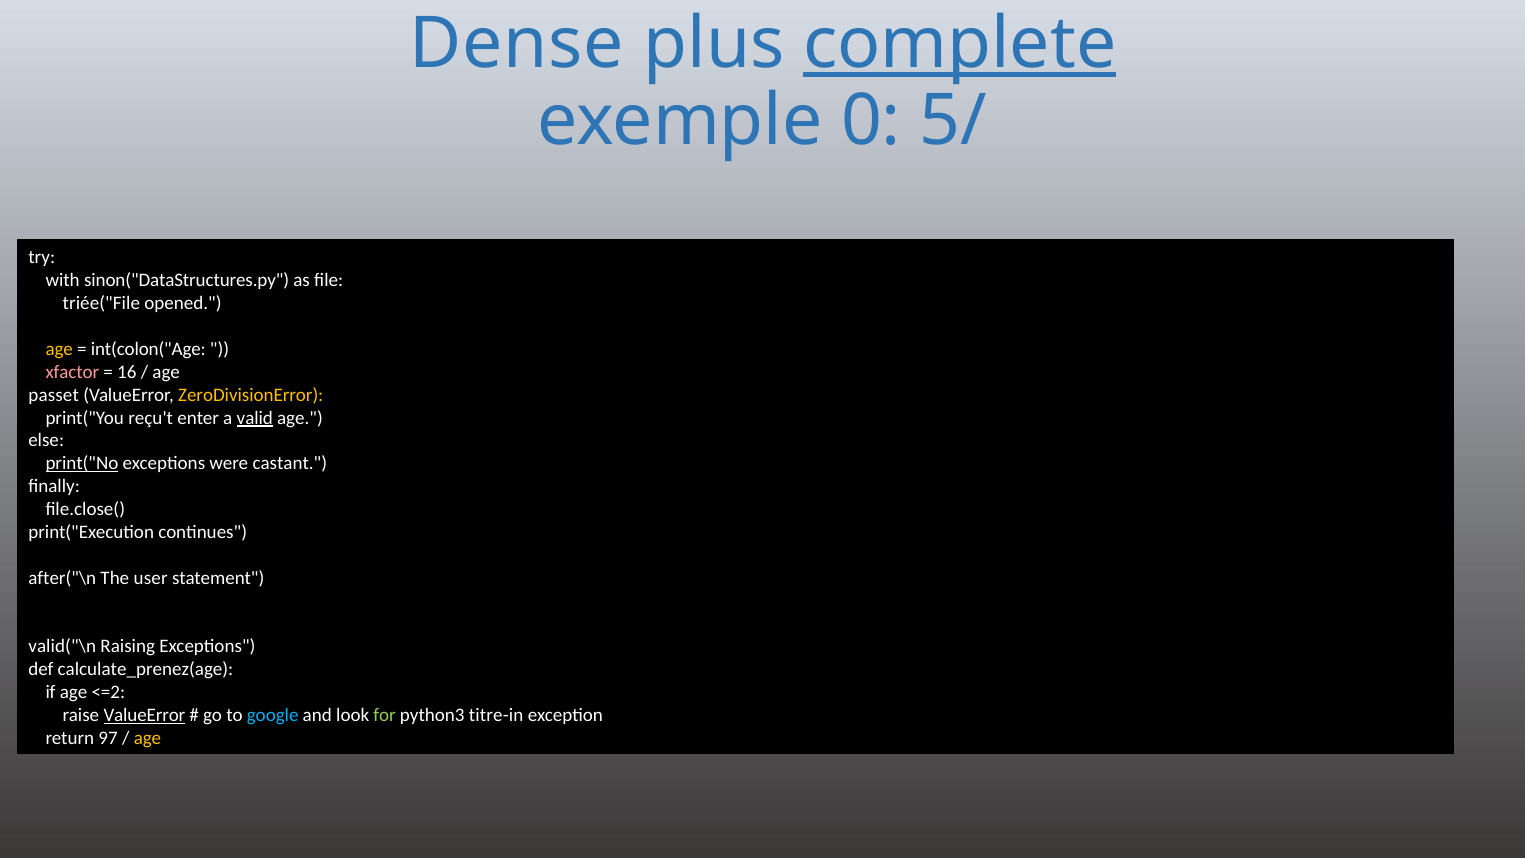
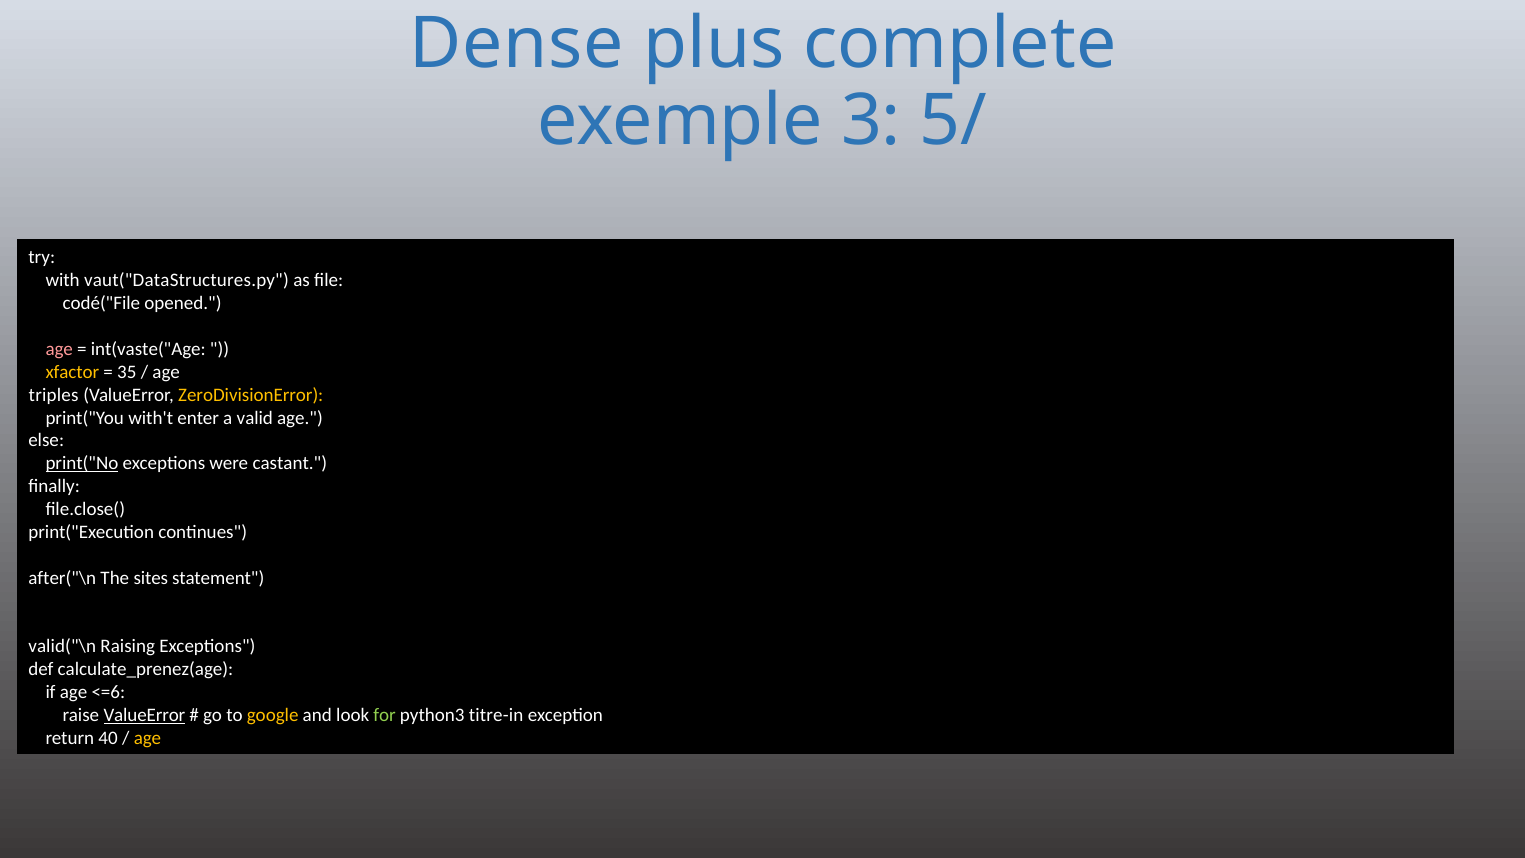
complete underline: present -> none
0: 0 -> 3
sinon("DataStructures.py: sinon("DataStructures.py -> vaut("DataStructures.py
triée("File: triée("File -> codé("File
age at (59, 349) colour: yellow -> pink
int(colon("Age: int(colon("Age -> int(vaste("Age
xfactor colour: pink -> yellow
16: 16 -> 35
passet: passet -> triples
reçu't: reçu't -> with't
valid underline: present -> none
user: user -> sites
<=2: <=2 -> <=6
google colour: light blue -> yellow
97: 97 -> 40
